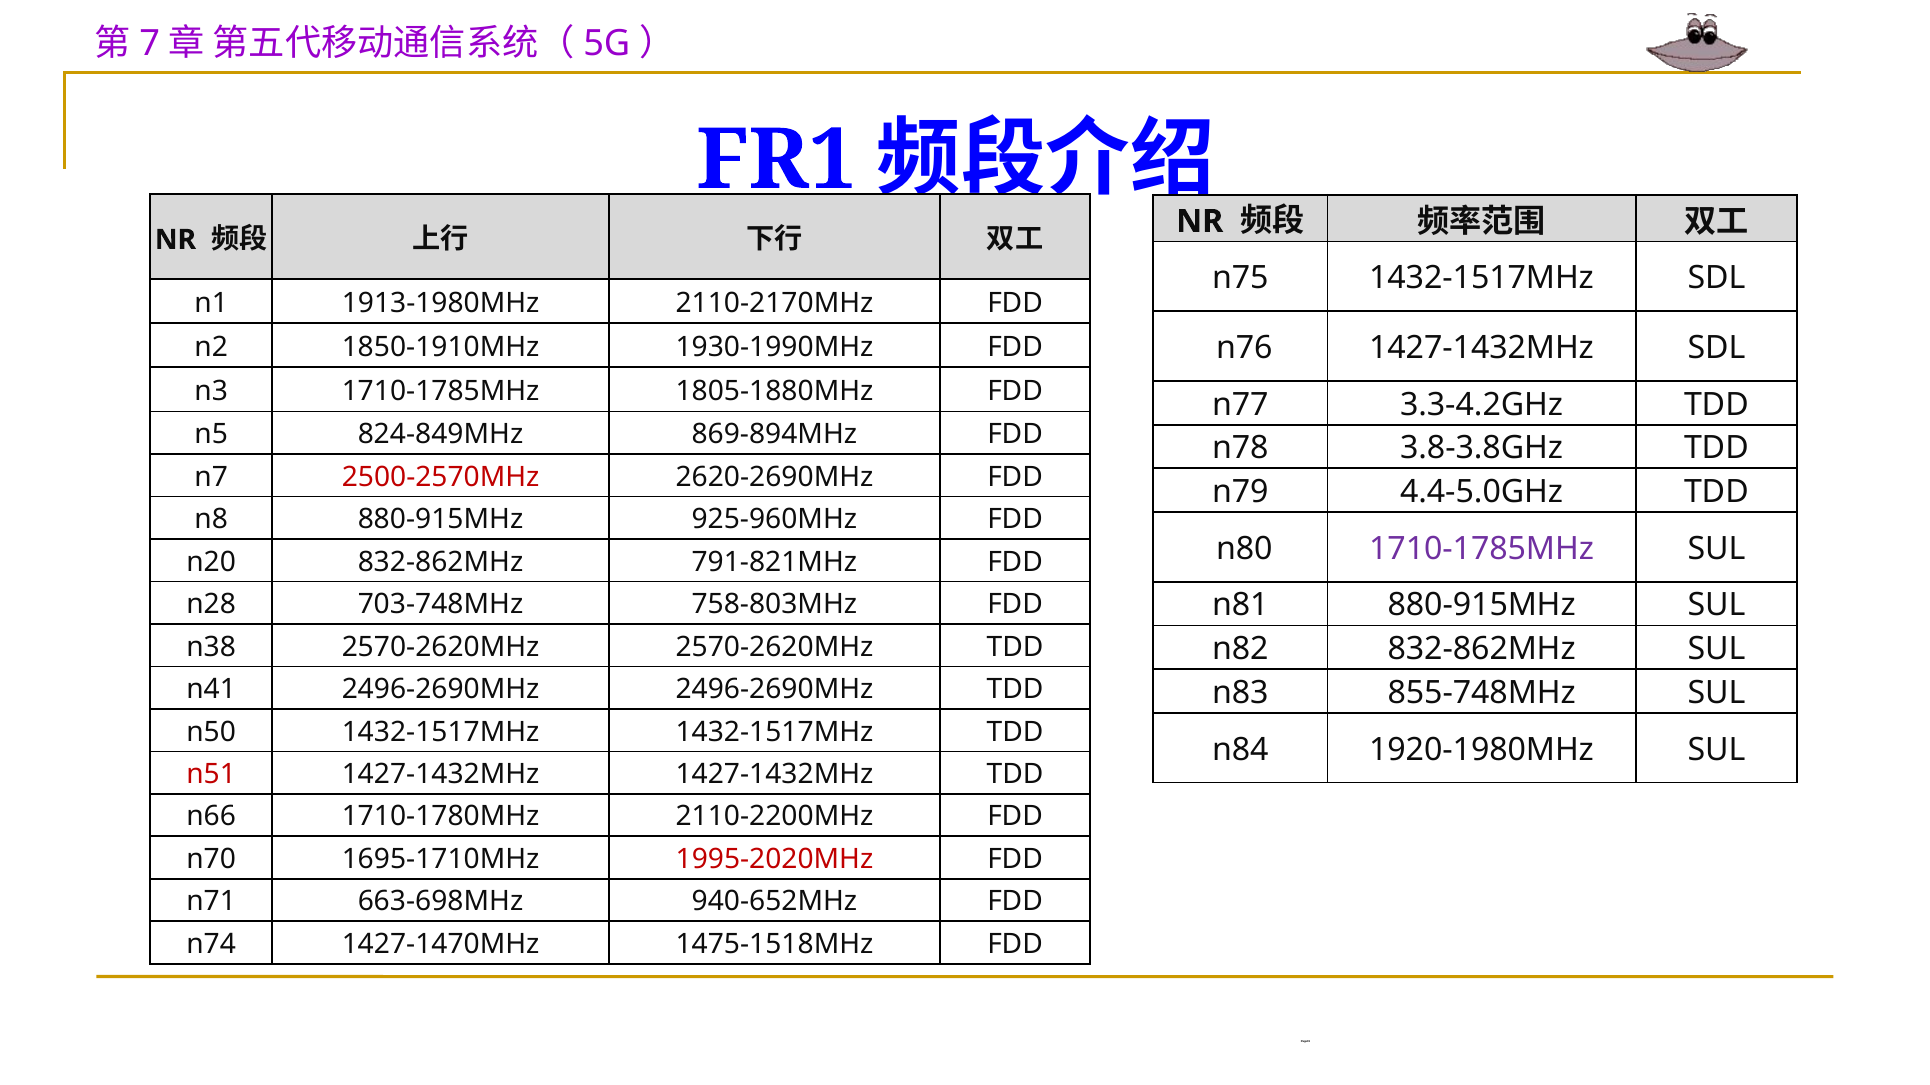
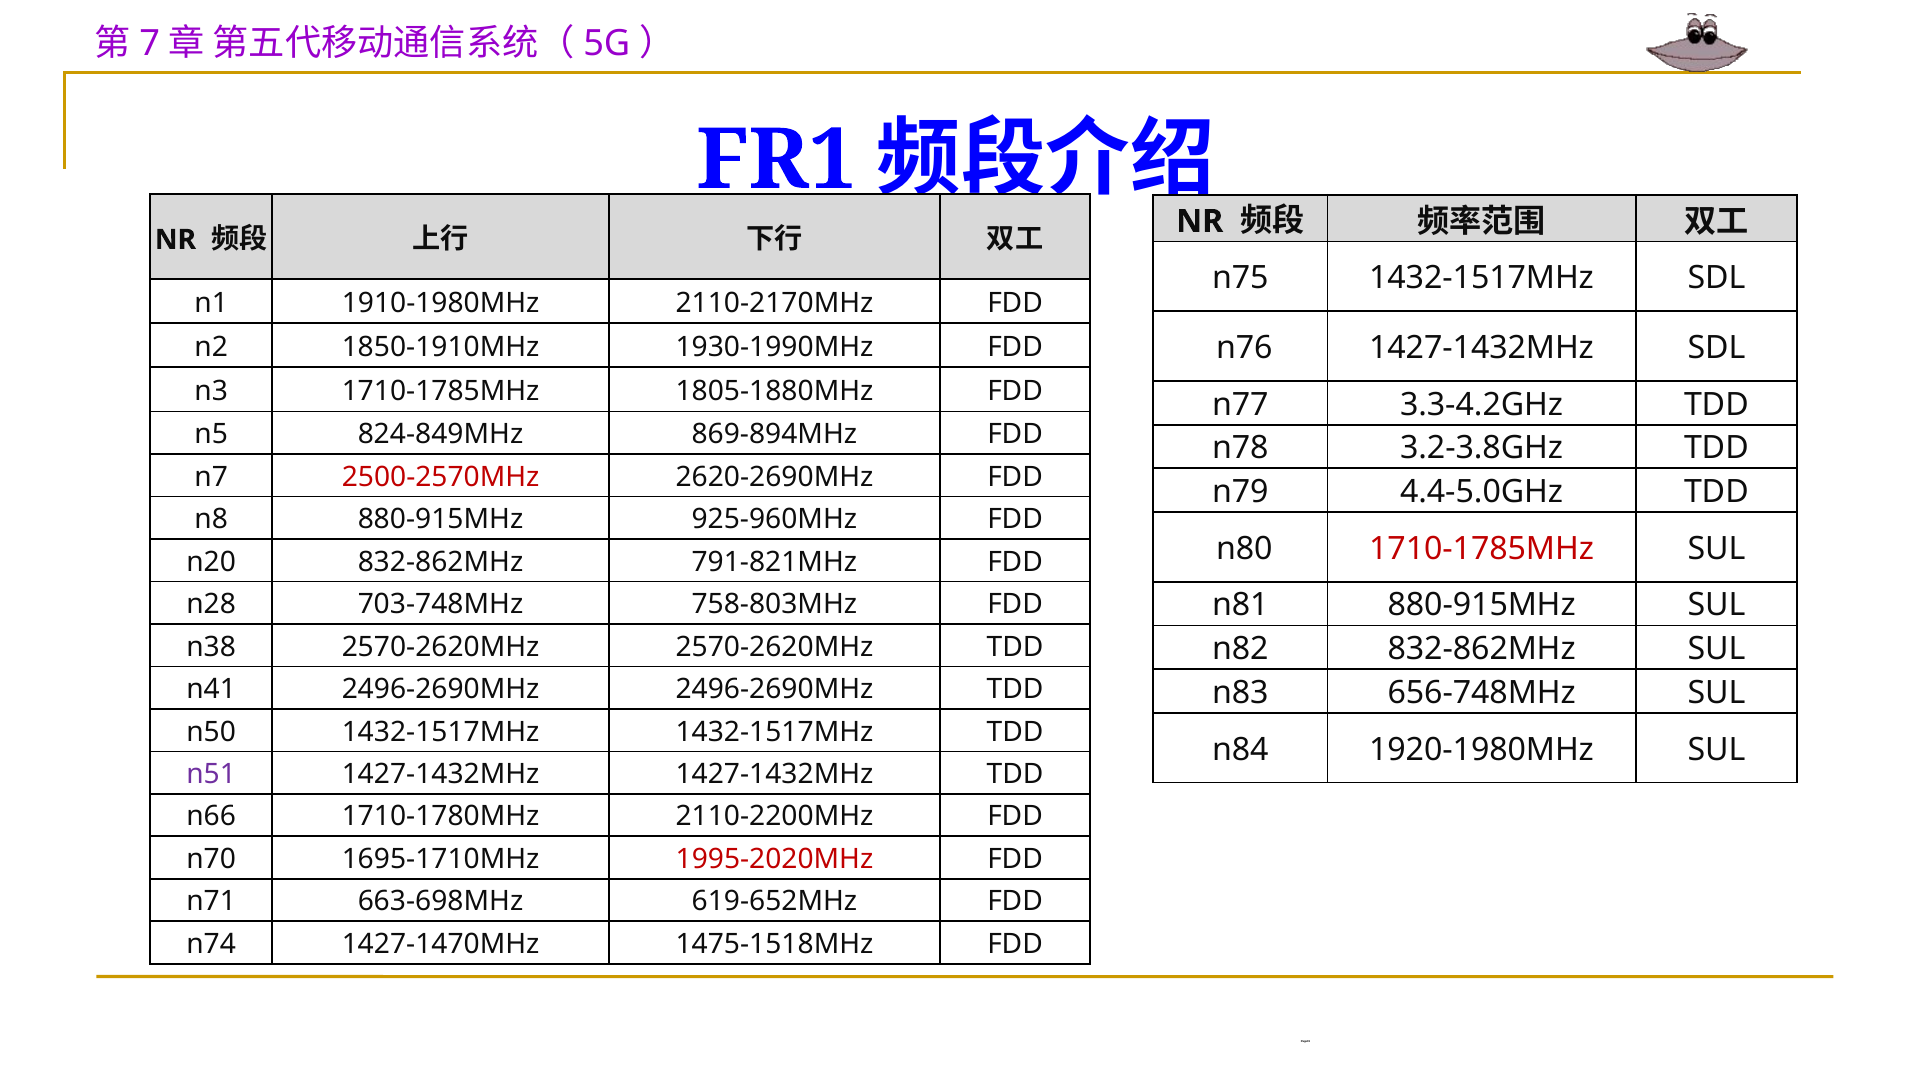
1913-1980MHz: 1913-1980MHz -> 1910-1980MHz
3.8-3.8GHz: 3.8-3.8GHz -> 3.2-3.8GHz
1710-1785MHz at (1482, 549) colour: purple -> red
855-748MHz: 855-748MHz -> 656-748MHz
n51 colour: red -> purple
940-652MHz: 940-652MHz -> 619-652MHz
